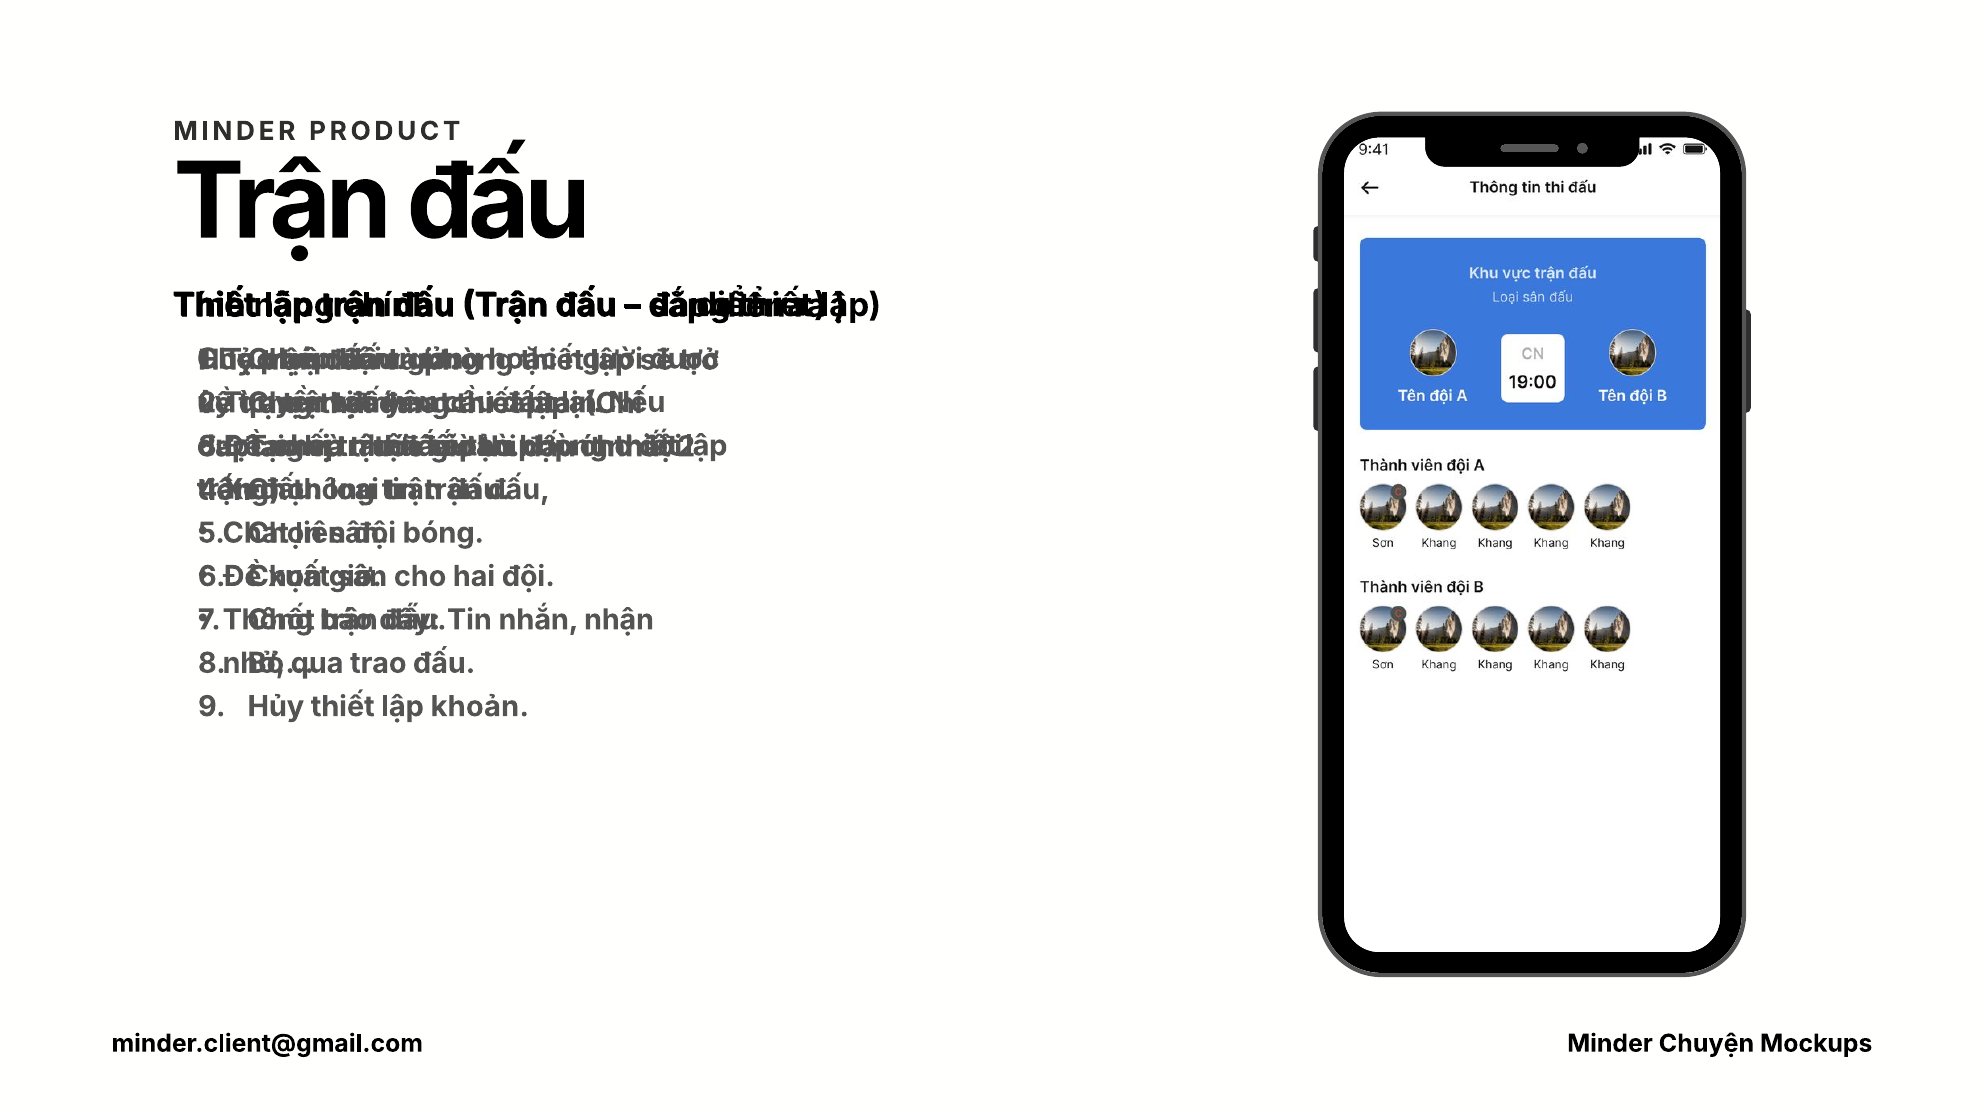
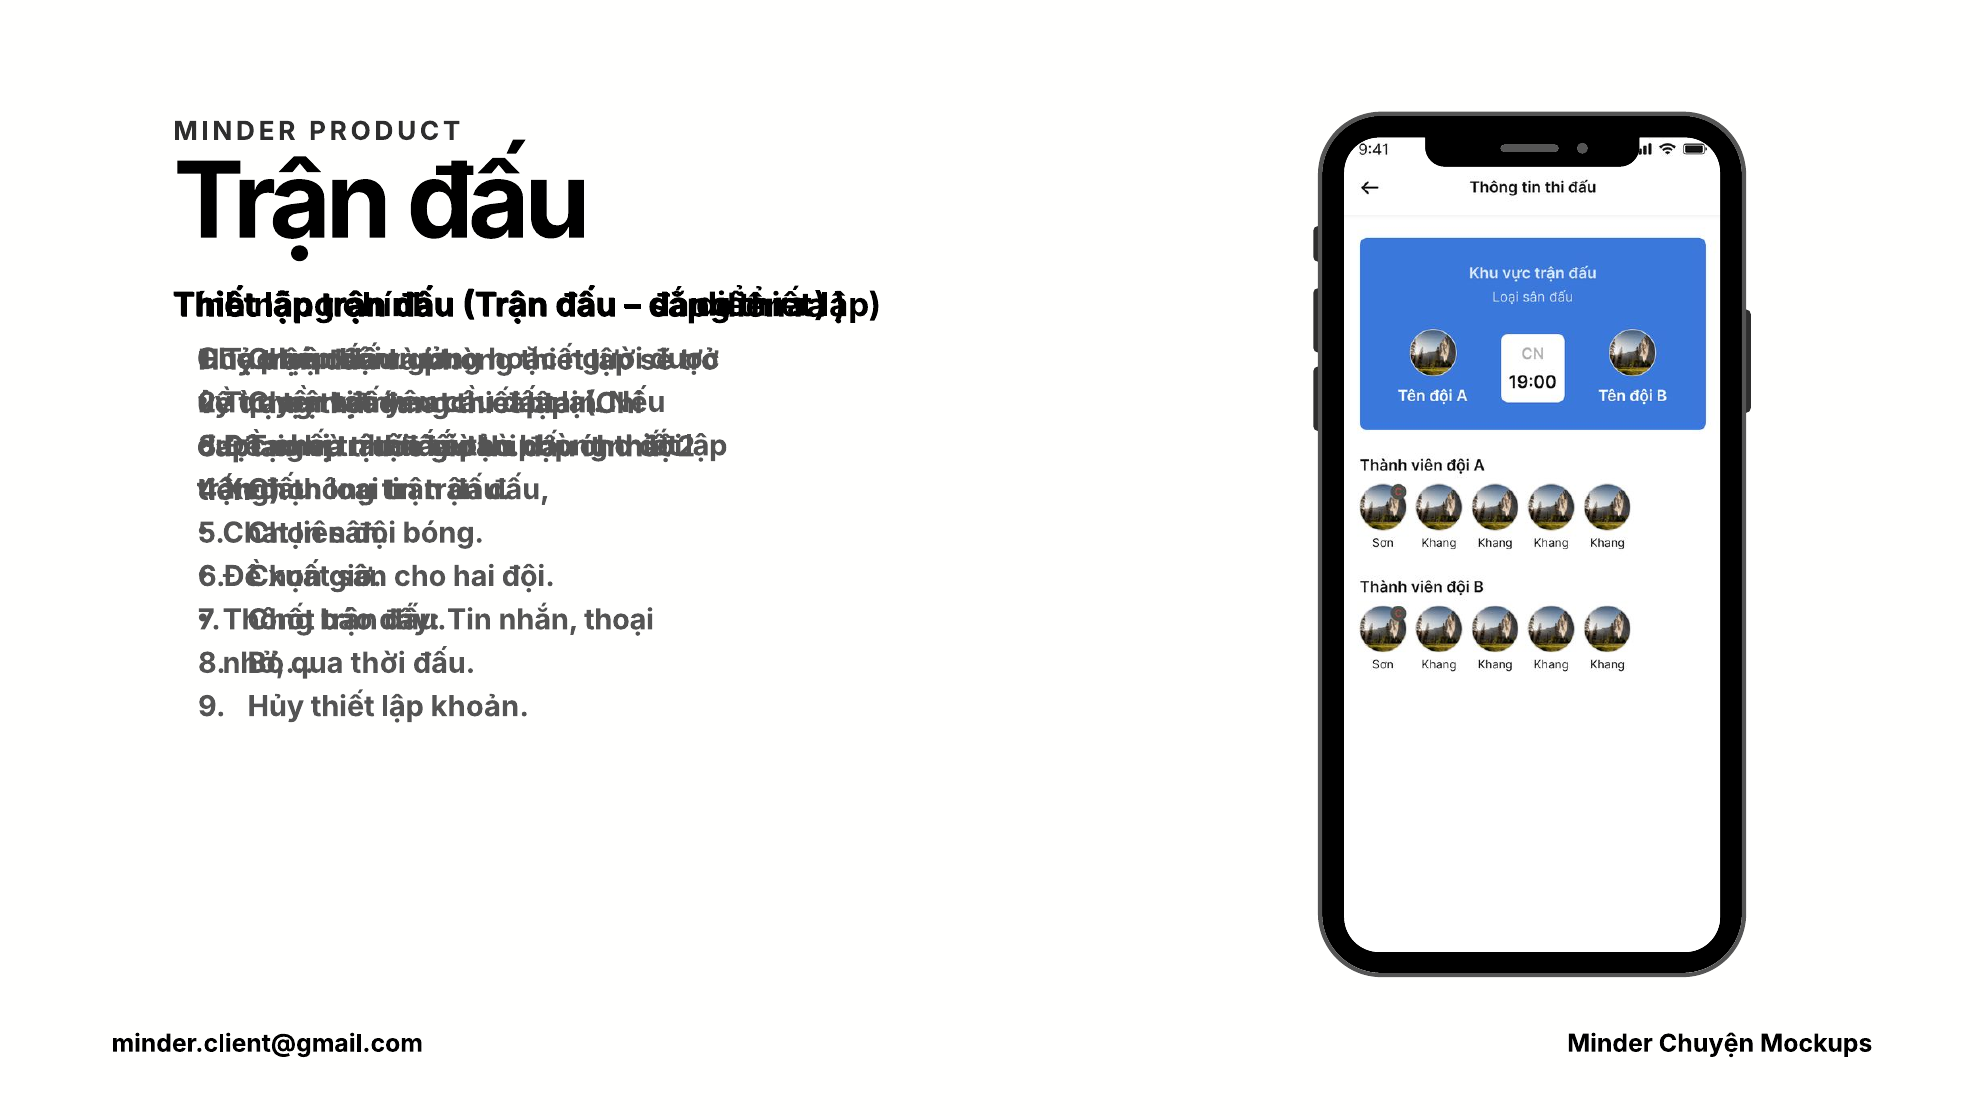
nhắn nhận: nhận -> thoại
trao: trao -> thời
